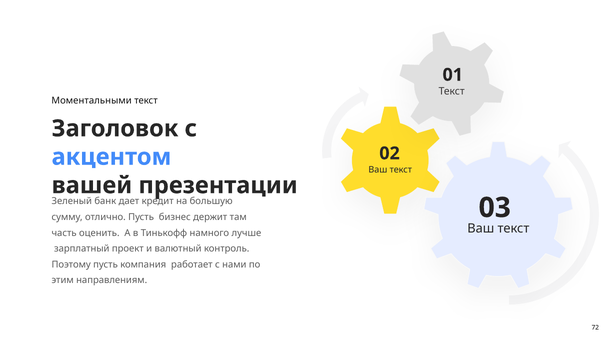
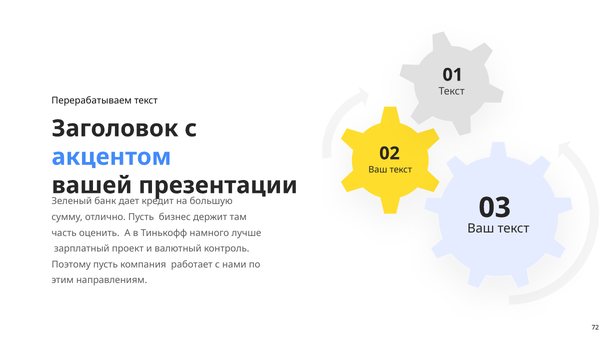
Моментальными: Моментальными -> Перерабатываем
